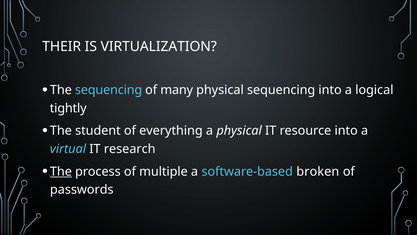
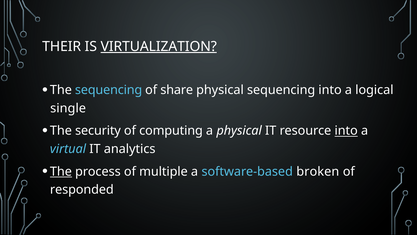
VIRTUALIZATION underline: none -> present
many: many -> share
tightly: tightly -> single
student: student -> security
everything: everything -> computing
into at (346, 131) underline: none -> present
research: research -> analytics
passwords: passwords -> responded
